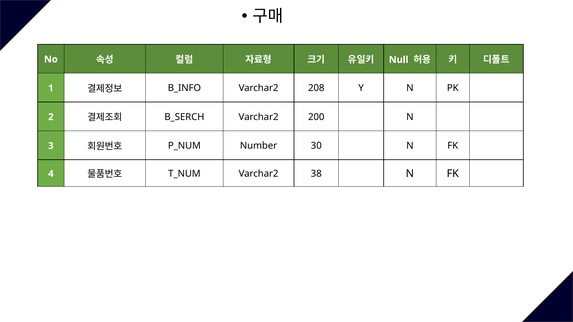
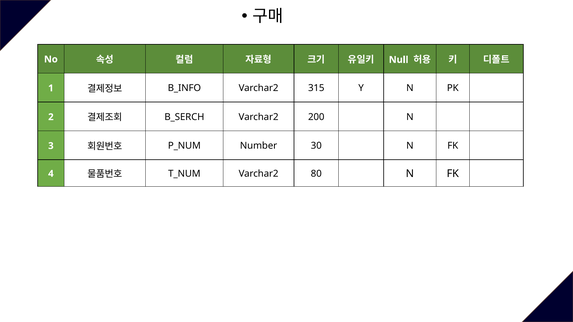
208: 208 -> 315
38: 38 -> 80
